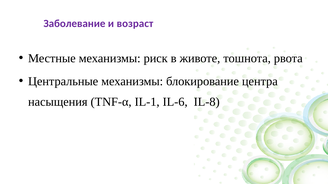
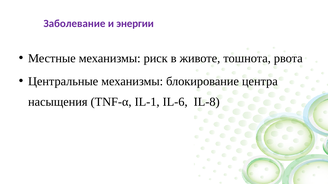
возраст: возраст -> энергии
